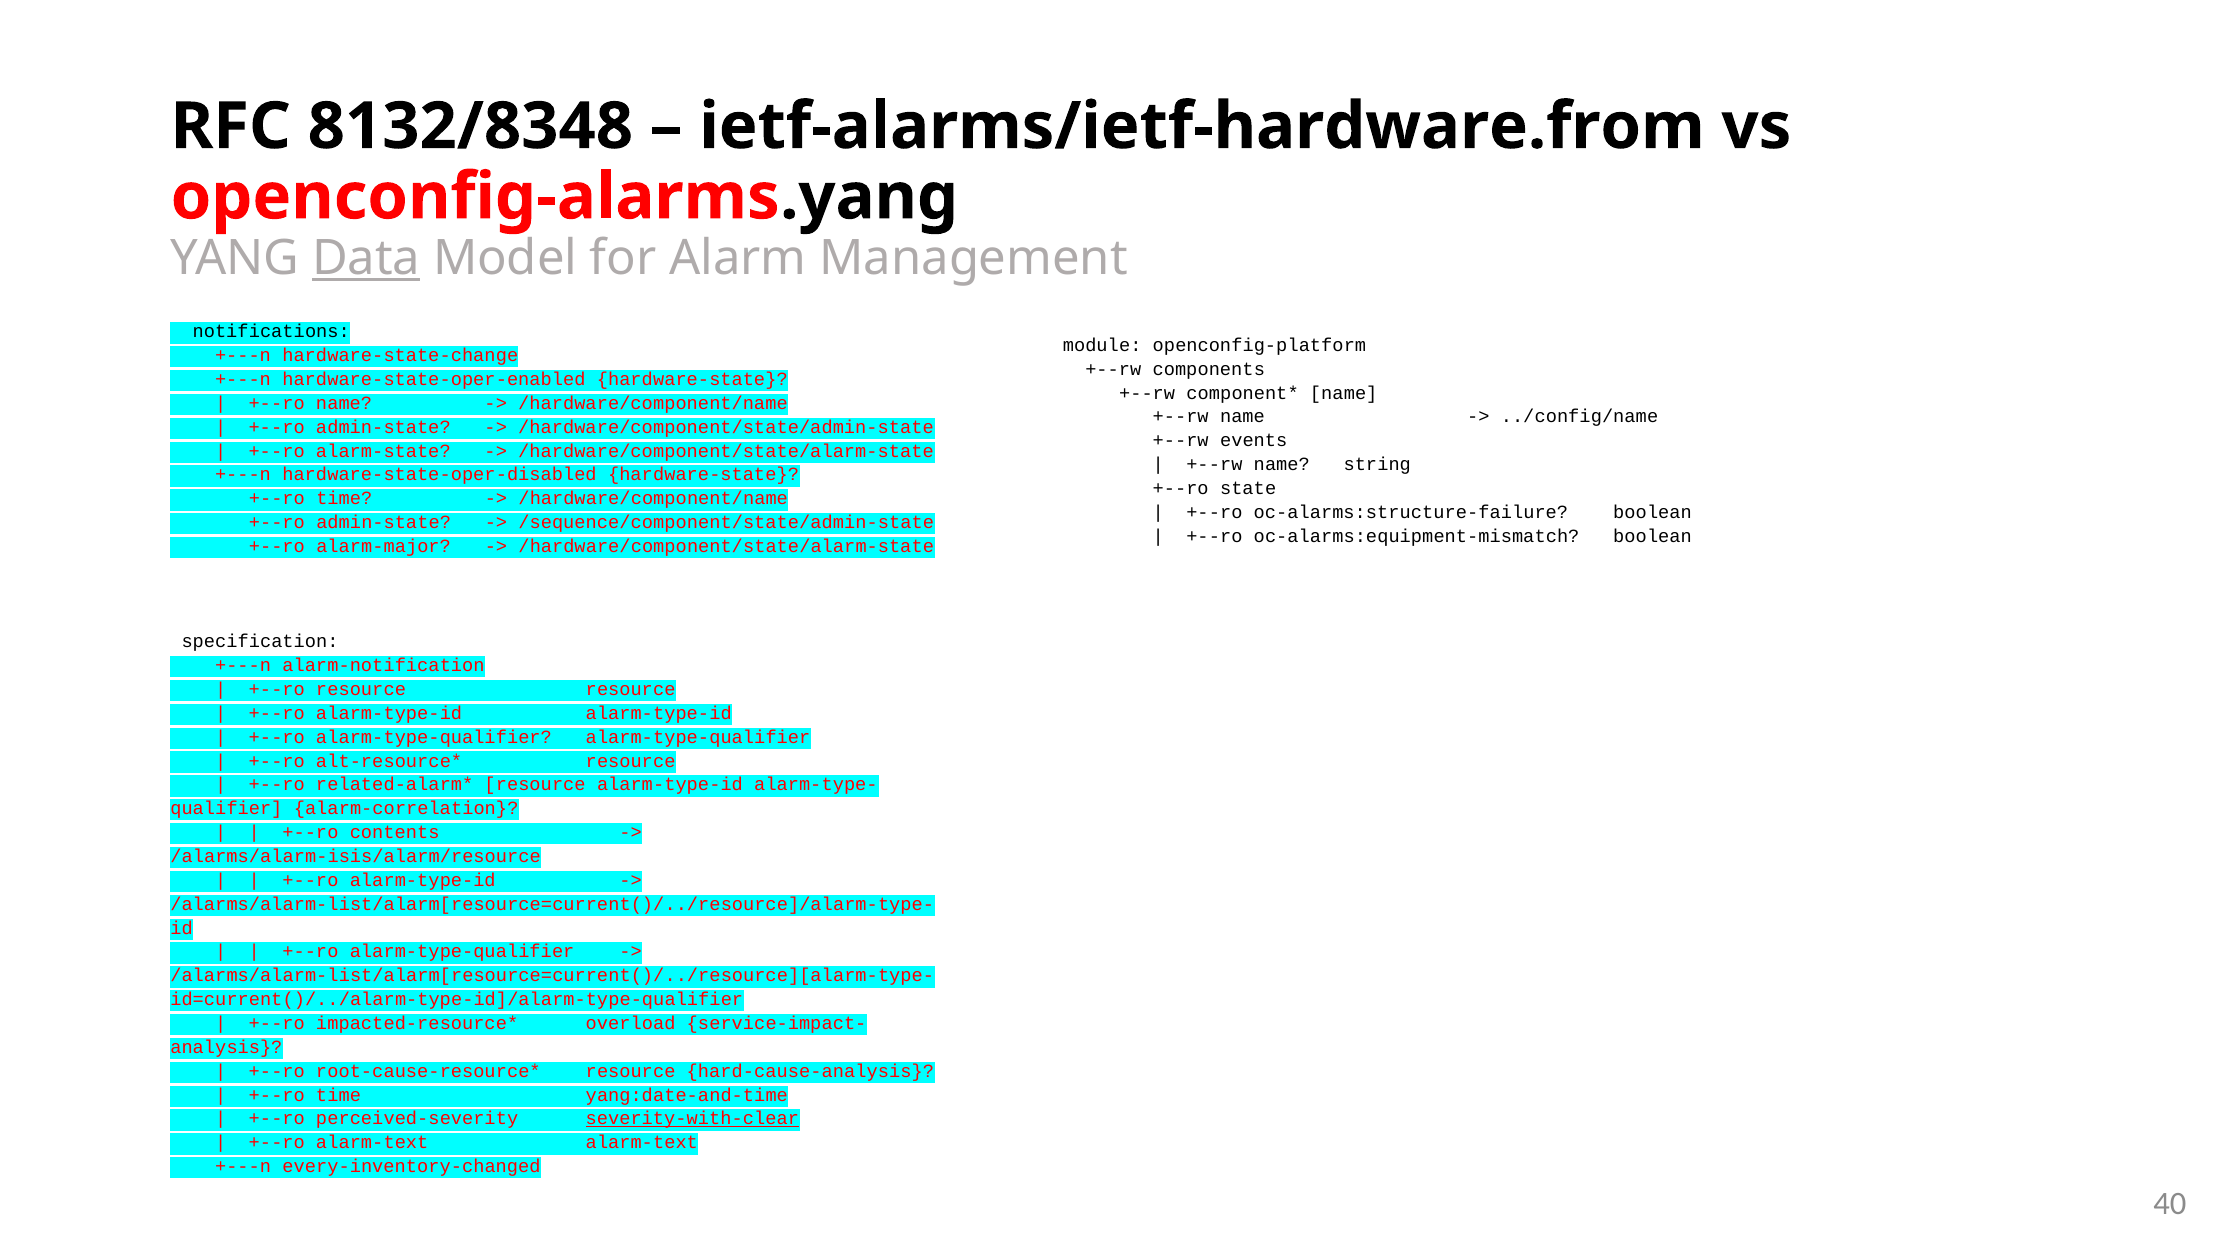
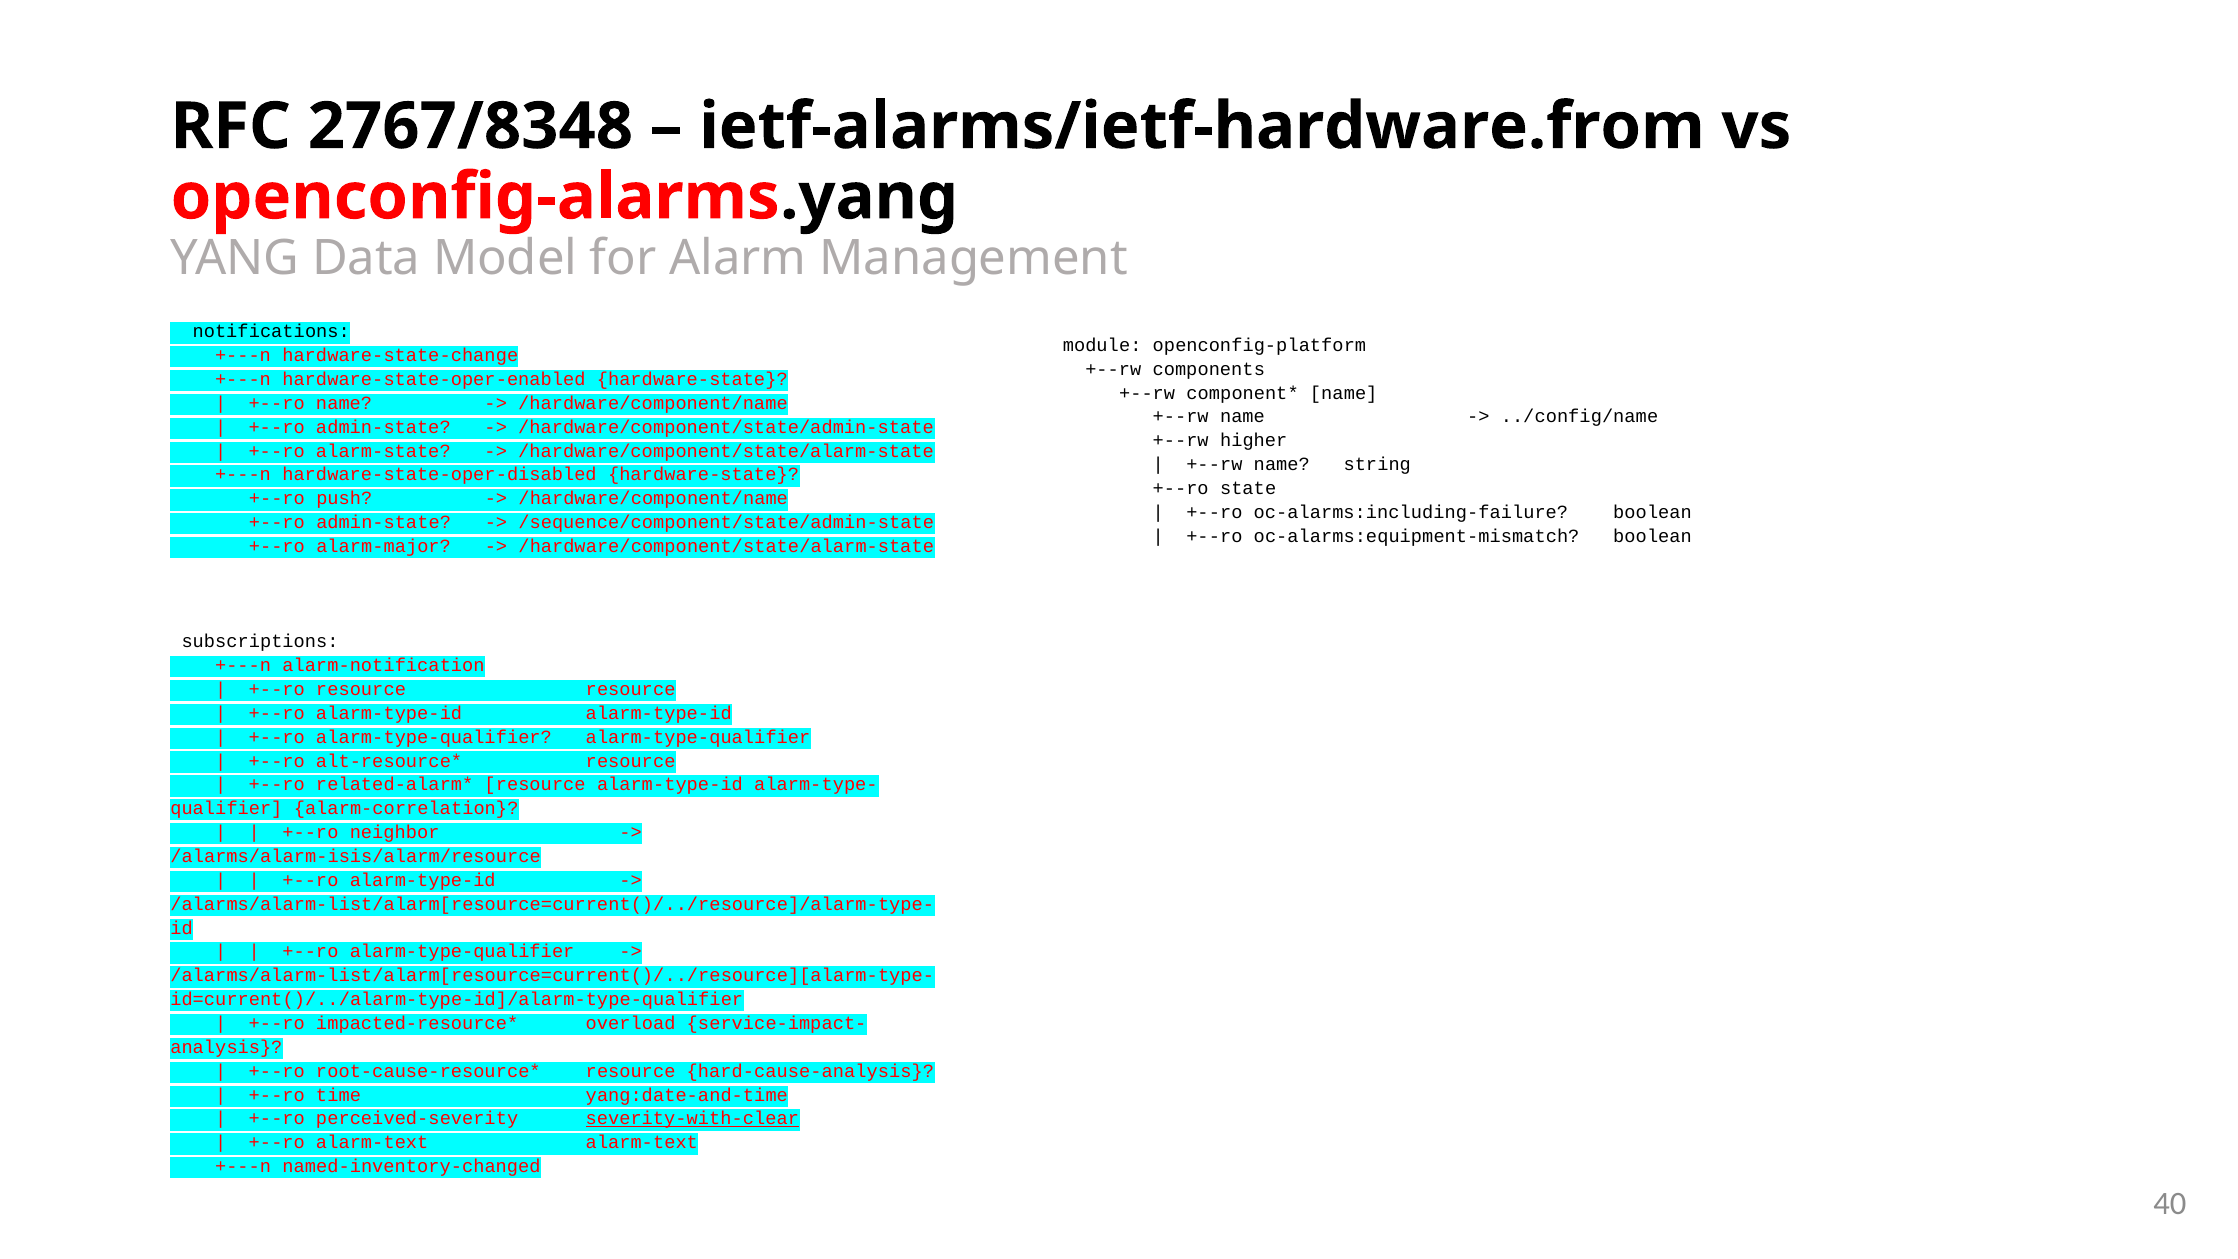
8132/8348: 8132/8348 -> 2767/8348
Data underline: present -> none
events: events -> higher
time at (344, 499): time -> push
oc-alarms:structure-failure: oc-alarms:structure-failure -> oc-alarms:including-failure
specification: specification -> subscriptions
contents: contents -> neighbor
every-inventory-changed: every-inventory-changed -> named-inventory-changed
